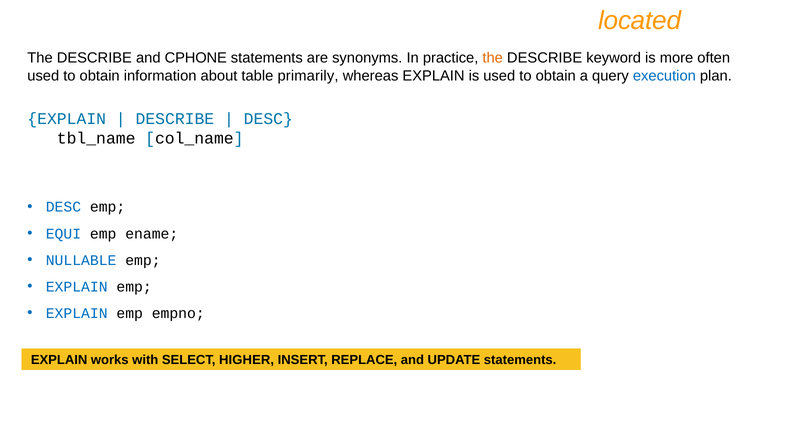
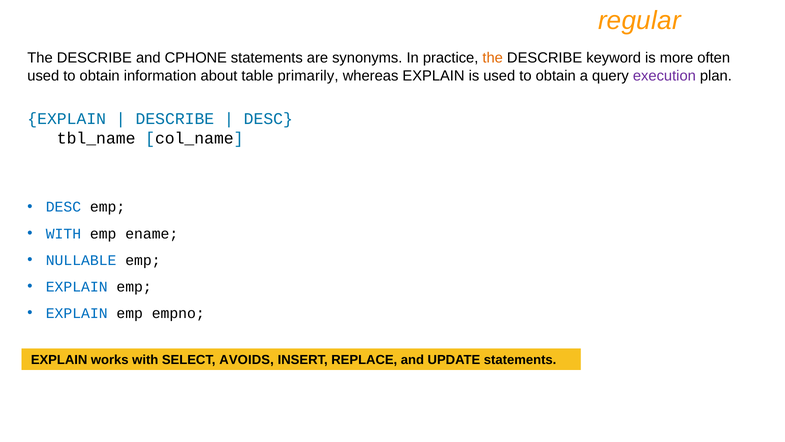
located: located -> regular
execution colour: blue -> purple
EQUI at (63, 233): EQUI -> WITH
HIGHER: HIGHER -> AVOIDS
